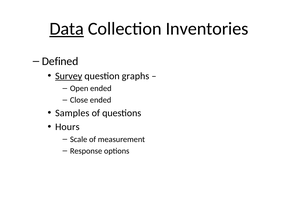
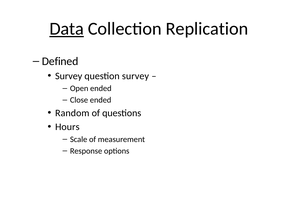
Inventories: Inventories -> Replication
Survey at (69, 76) underline: present -> none
question graphs: graphs -> survey
Samples: Samples -> Random
